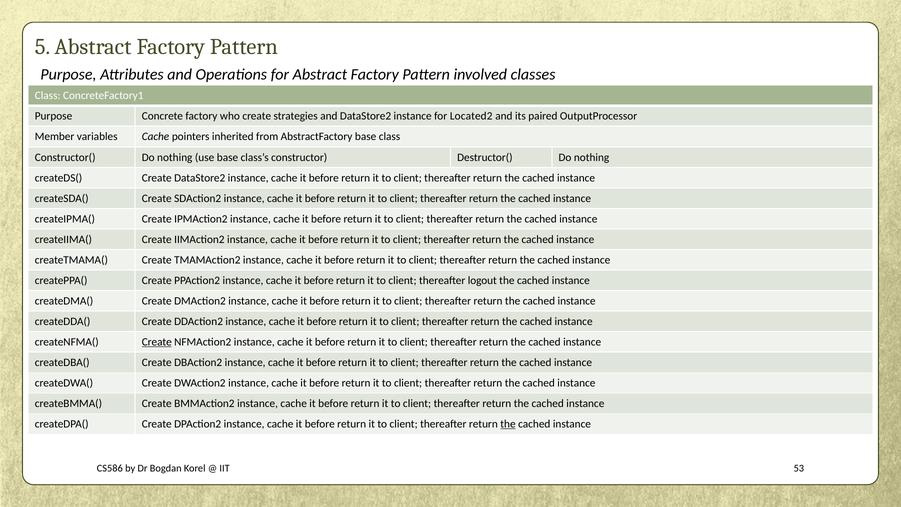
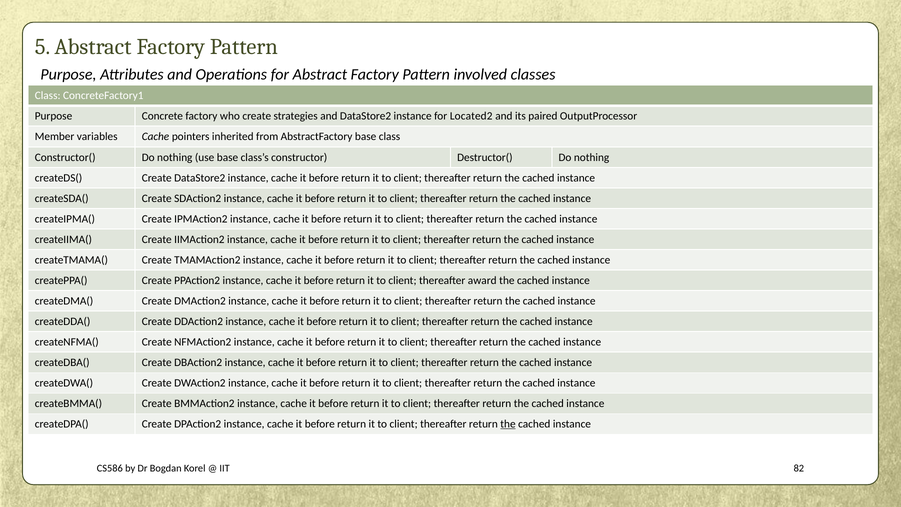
logout: logout -> award
Create at (157, 342) underline: present -> none
53: 53 -> 82
